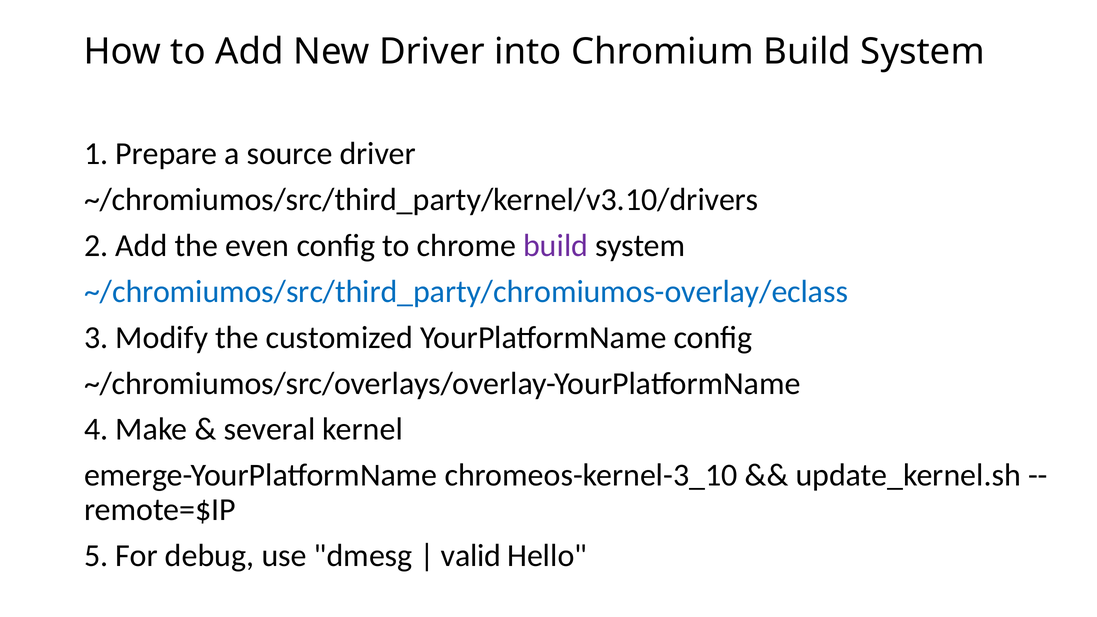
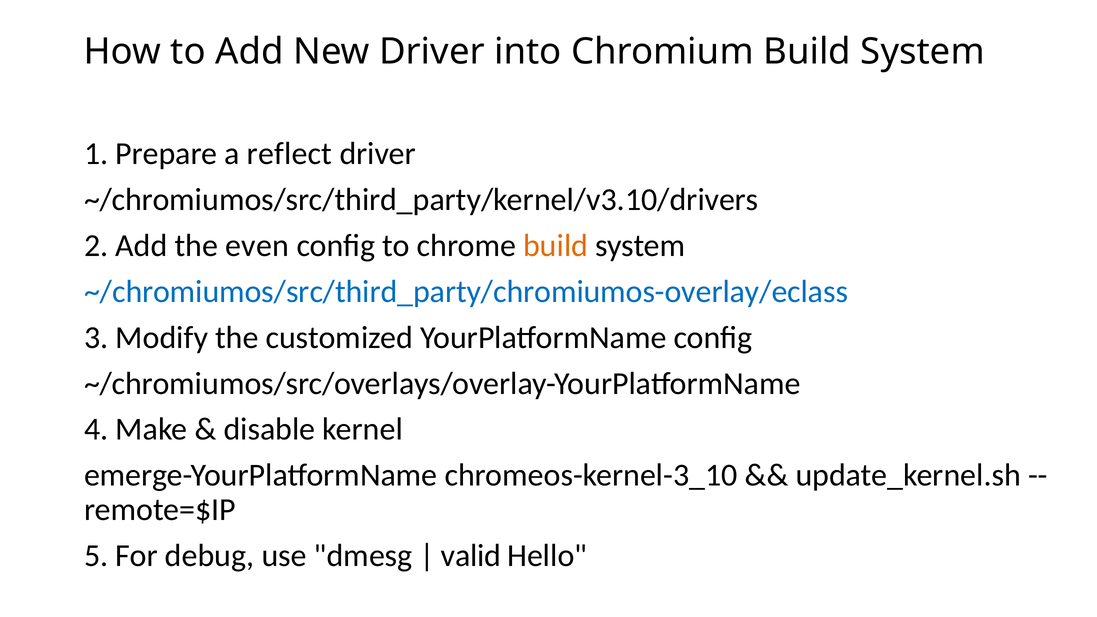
source: source -> reflect
build at (556, 246) colour: purple -> orange
several: several -> disable
